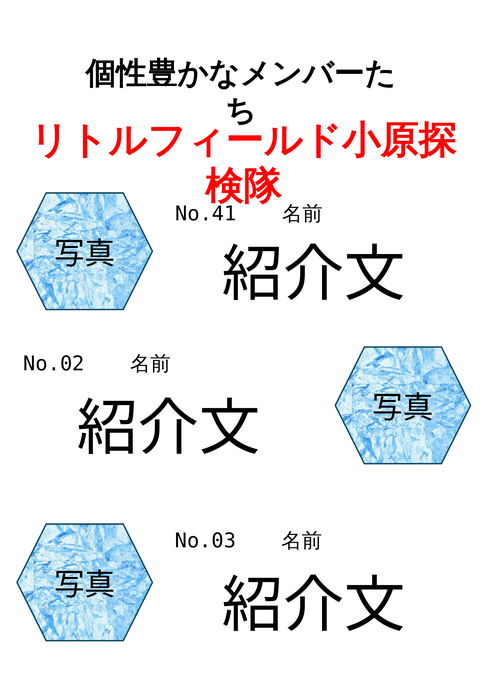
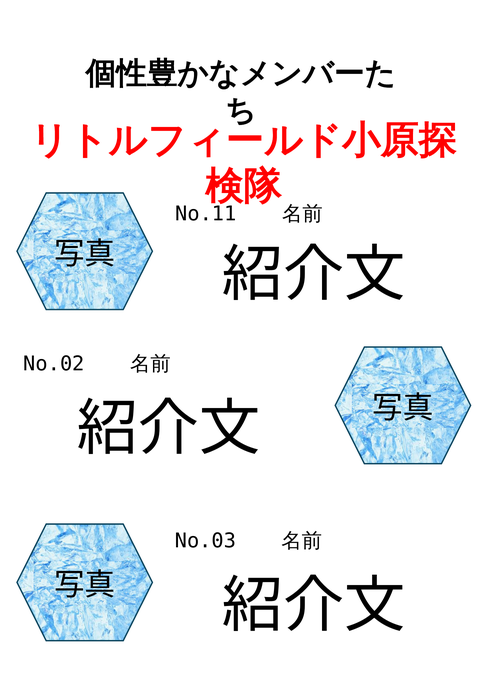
No.41: No.41 -> No.11
